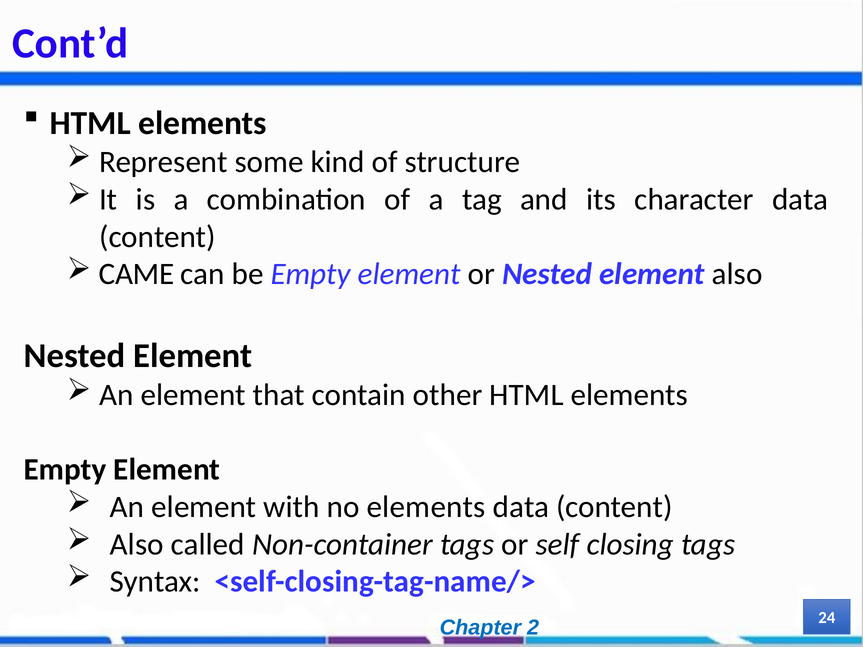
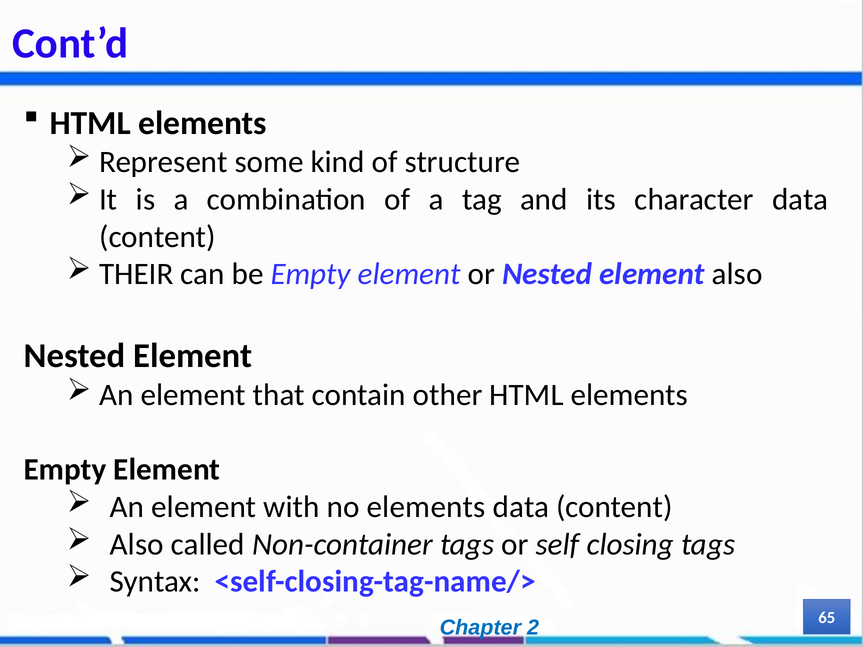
CAME: CAME -> THEIR
24: 24 -> 65
